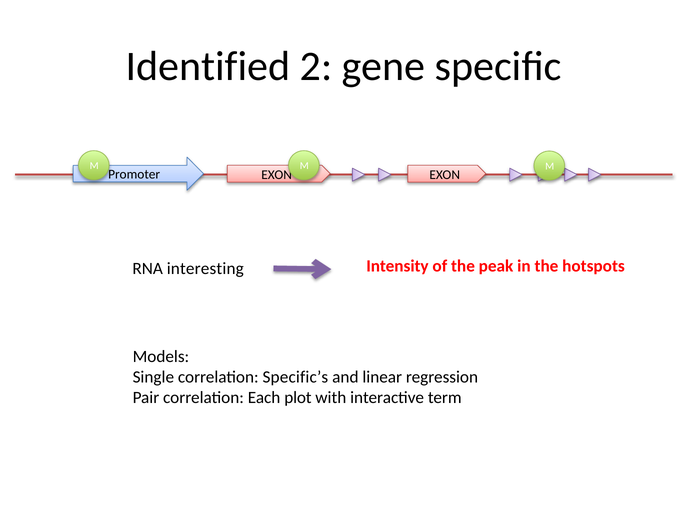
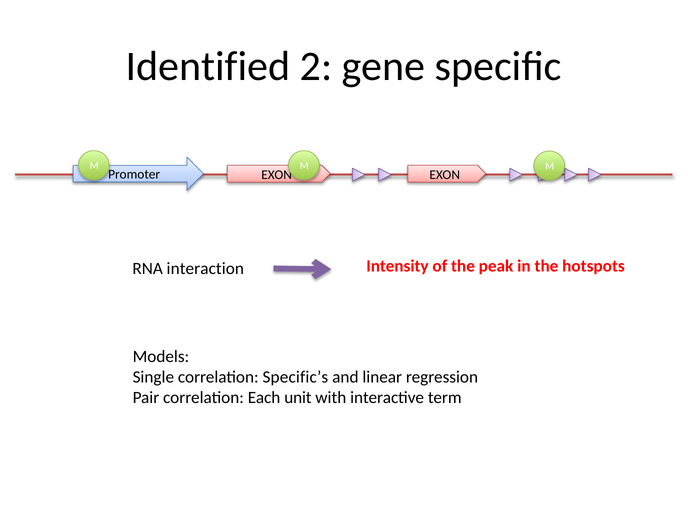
interesting: interesting -> interaction
plot: plot -> unit
